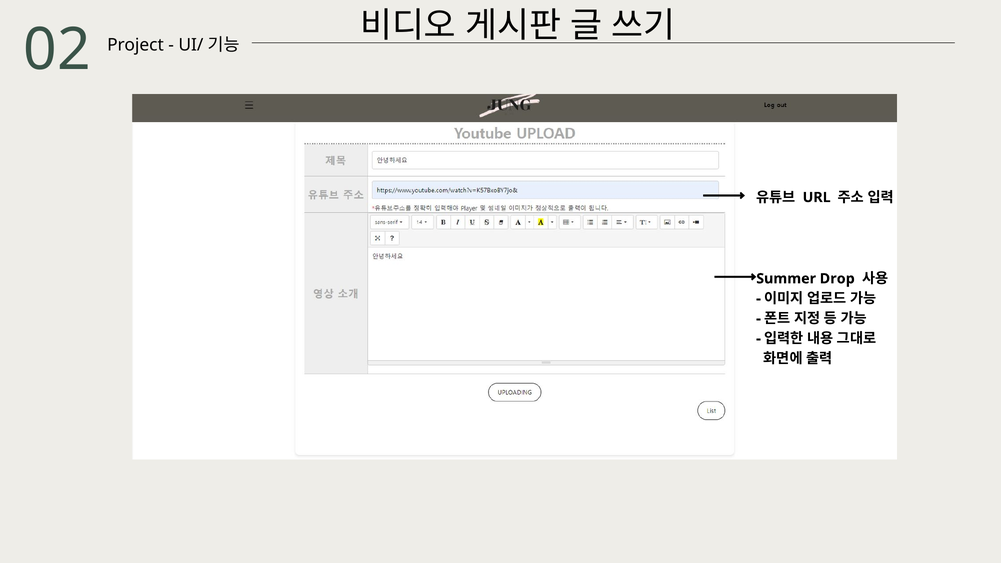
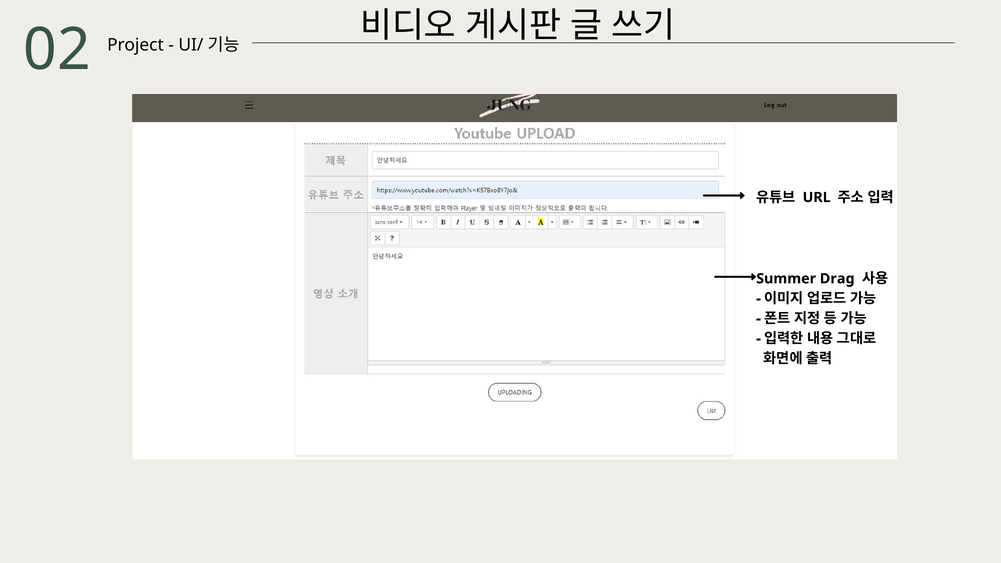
Drop: Drop -> Drag
